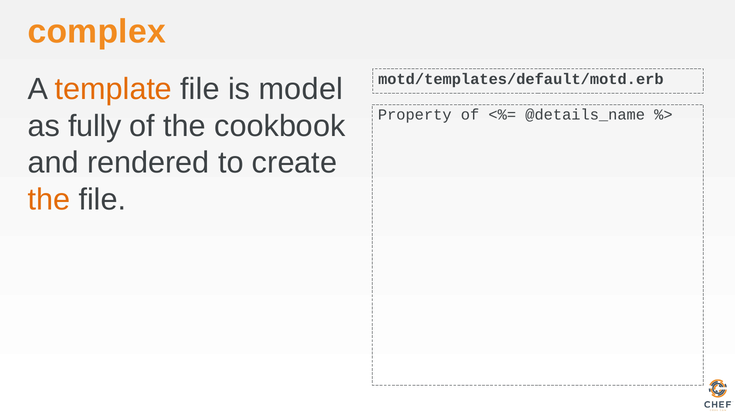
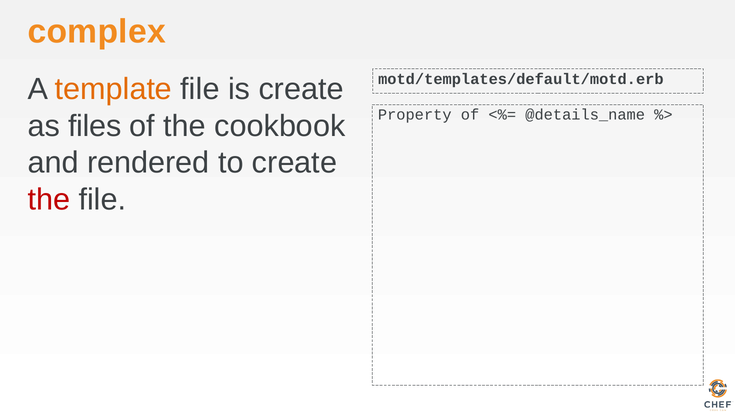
is model: model -> create
fully: fully -> files
the at (49, 200) colour: orange -> red
